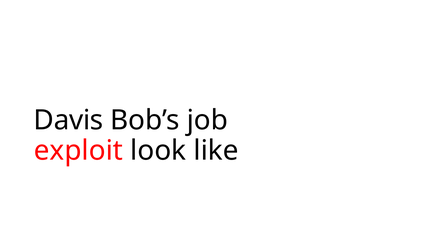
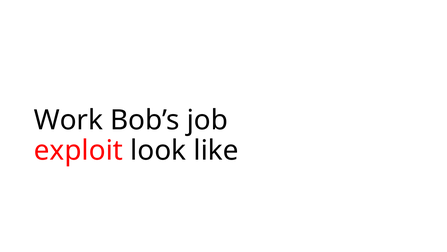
Davis: Davis -> Work
